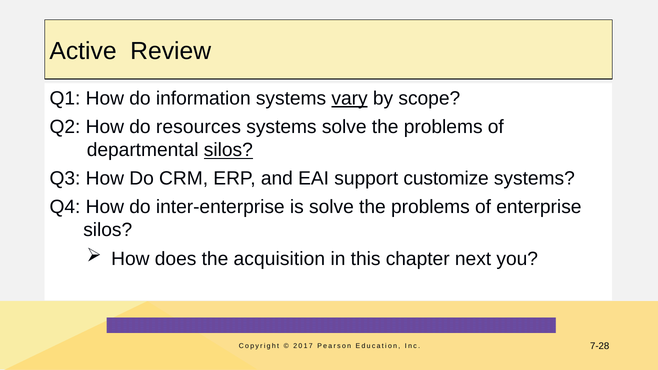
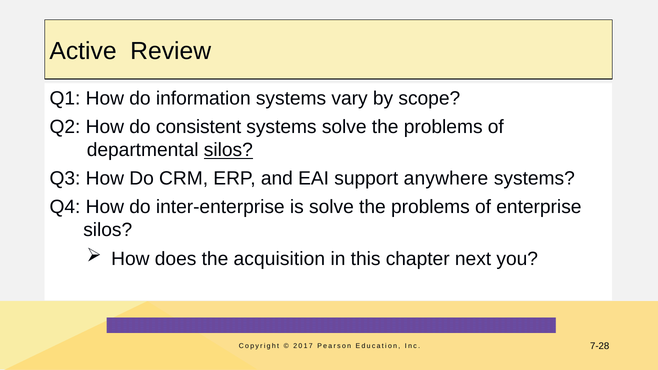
vary underline: present -> none
resources: resources -> consistent
customize: customize -> anywhere
